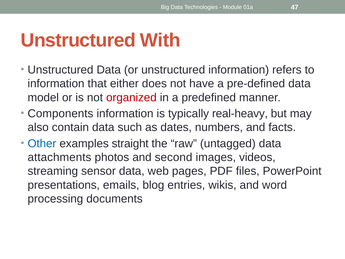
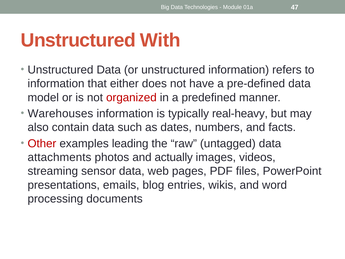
Components: Components -> Warehouses
Other colour: blue -> red
straight: straight -> leading
second: second -> actually
